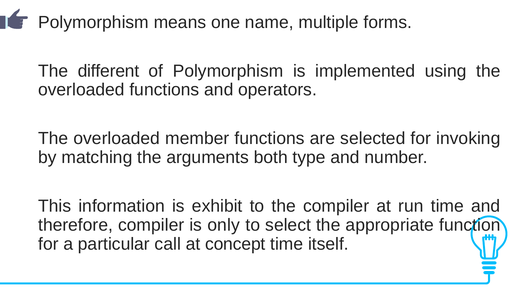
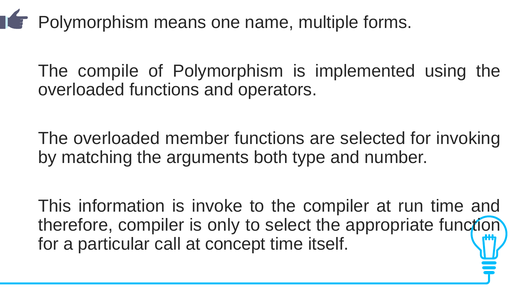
different: different -> compile
exhibit: exhibit -> invoke
